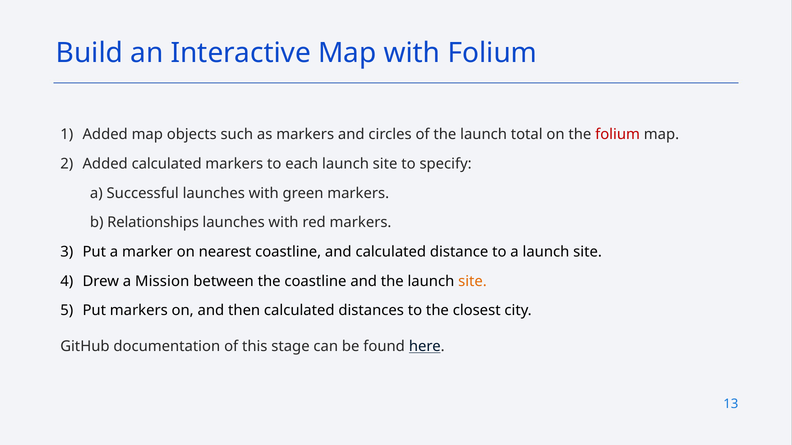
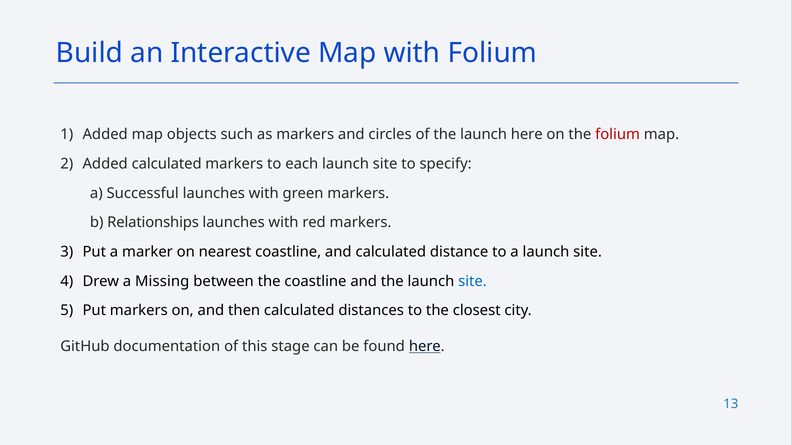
launch total: total -> here
Mission: Mission -> Missing
site at (472, 282) colour: orange -> blue
